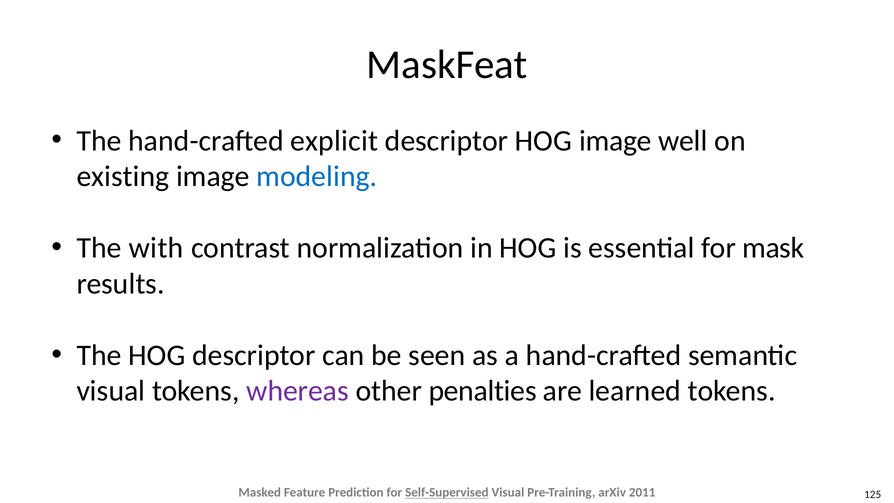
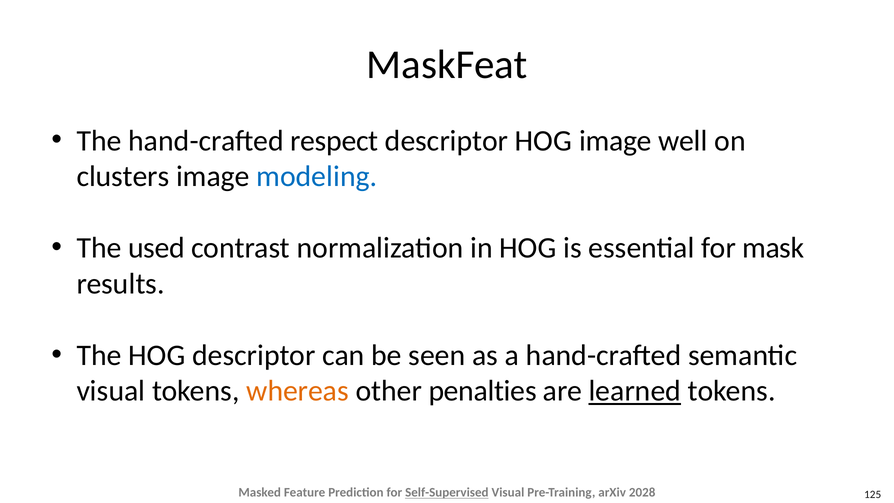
explicit: explicit -> respect
existing: existing -> clusters
with: with -> used
whereas colour: purple -> orange
learned underline: none -> present
2011: 2011 -> 2028
